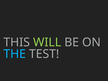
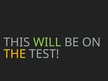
THE colour: light blue -> yellow
